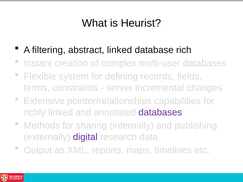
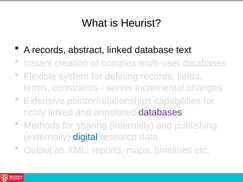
A filtering: filtering -> records
rich: rich -> text
digital colour: purple -> blue
